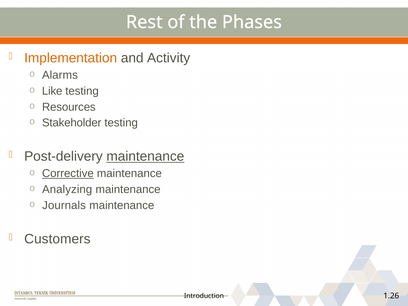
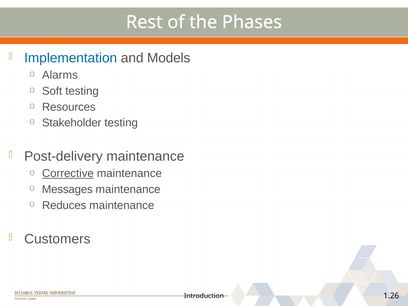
Implementation colour: orange -> blue
Activity: Activity -> Models
Like: Like -> Soft
maintenance at (145, 157) underline: present -> none
Analyzing: Analyzing -> Messages
Journals: Journals -> Reduces
